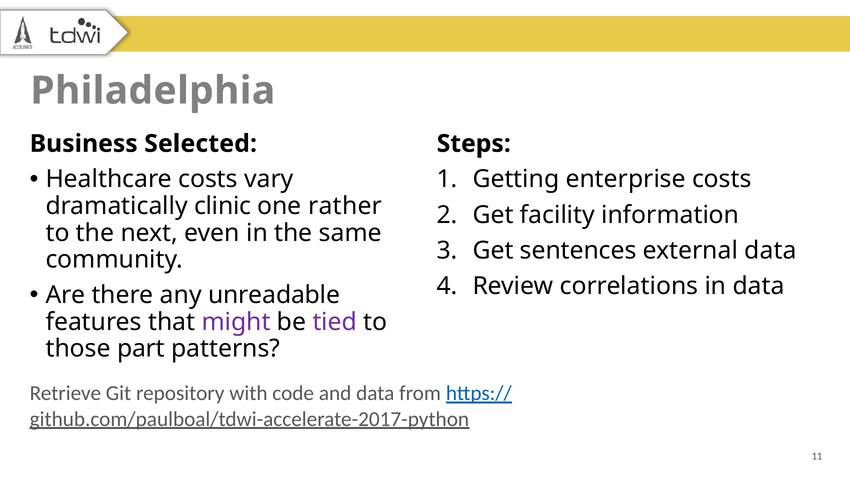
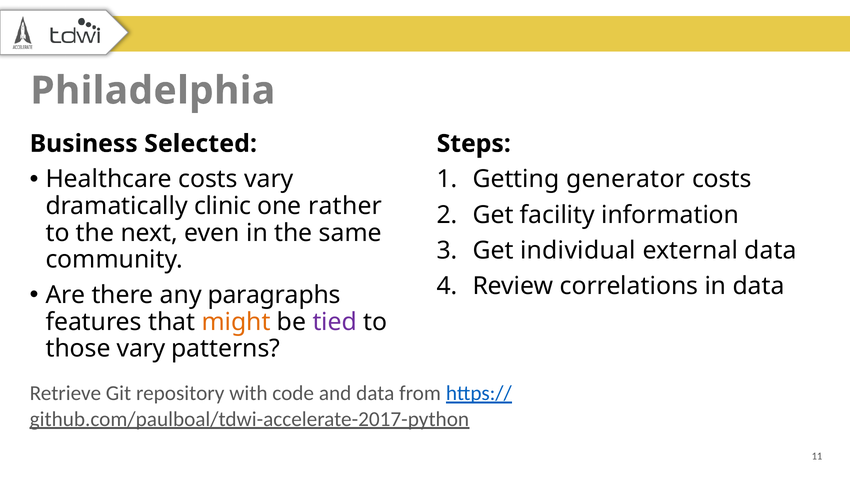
enterprise: enterprise -> generator
sentences: sentences -> individual
unreadable: unreadable -> paragraphs
might colour: purple -> orange
those part: part -> vary
